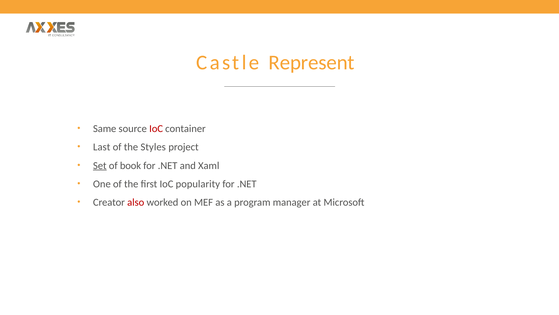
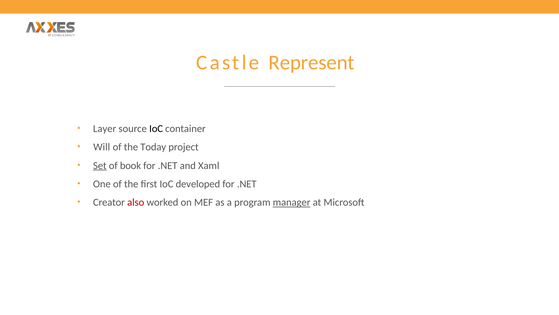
Same: Same -> Layer
IoC at (156, 128) colour: red -> black
Last: Last -> Will
Styles: Styles -> Today
popularity: popularity -> developed
manager underline: none -> present
